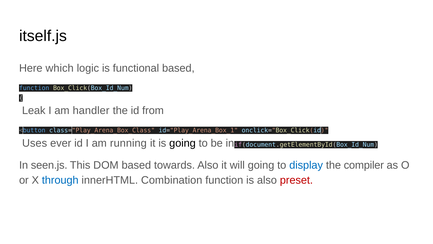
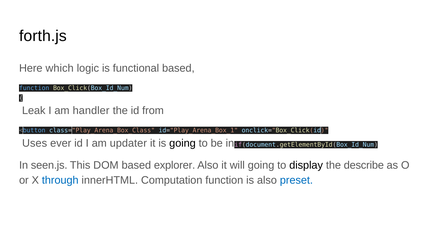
itself.js: itself.js -> forth.js
running: running -> updater
towards: towards -> explorer
display colour: blue -> black
compiler: compiler -> describe
Combination: Combination -> Computation
preset colour: red -> blue
